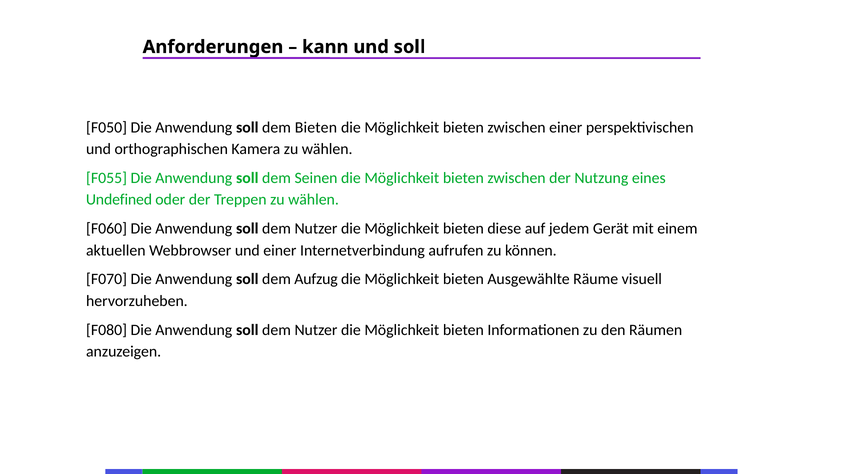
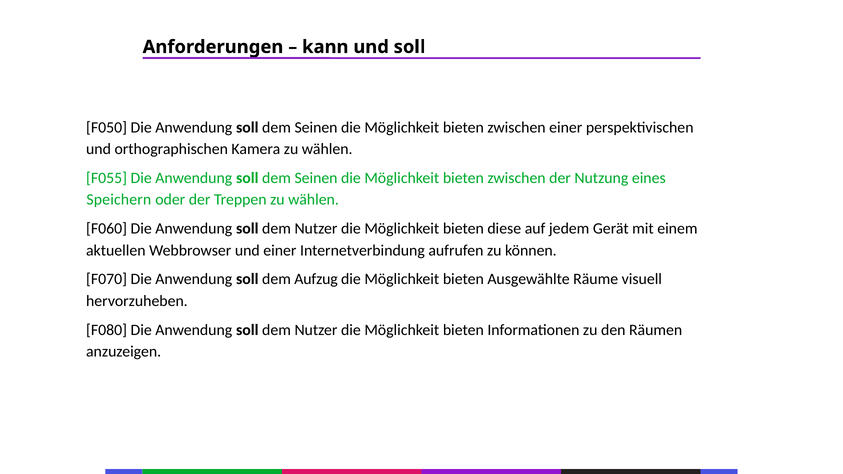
Bieten at (316, 127): Bieten -> Seinen
Undefined: Undefined -> Speichern
